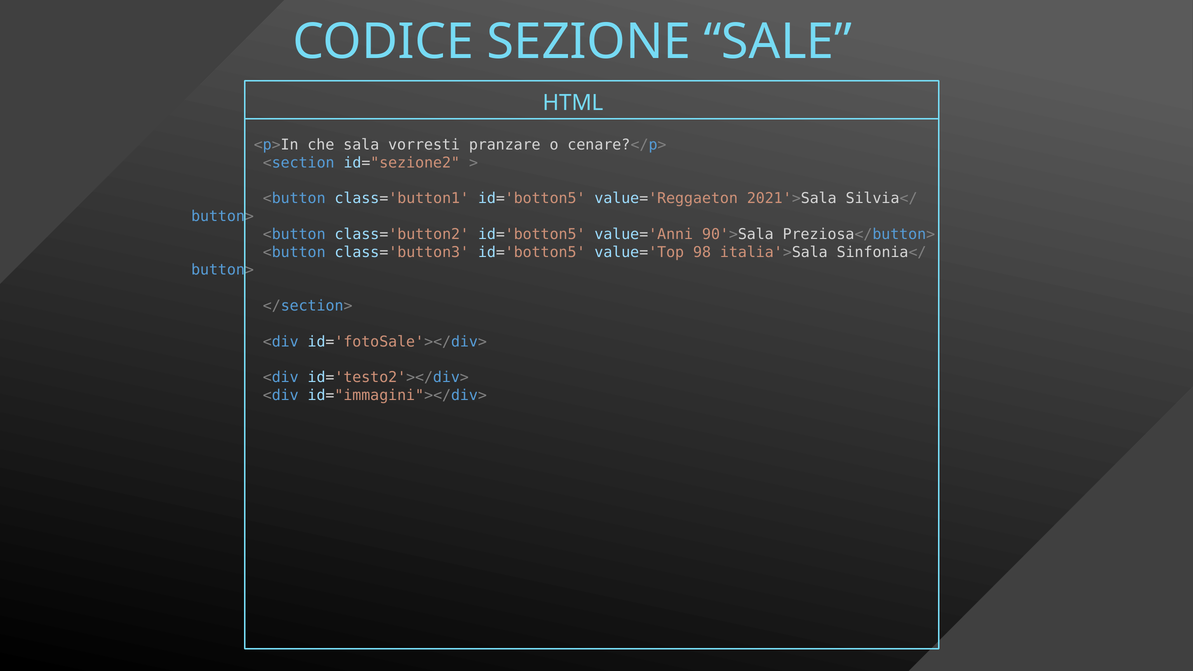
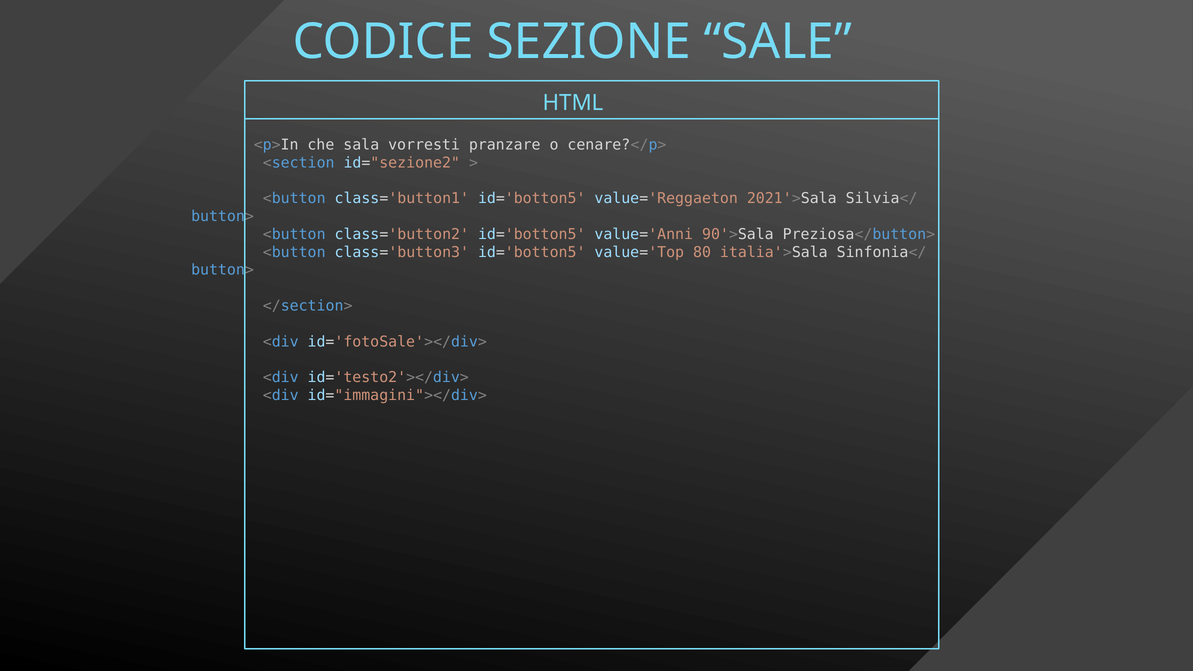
98: 98 -> 80
